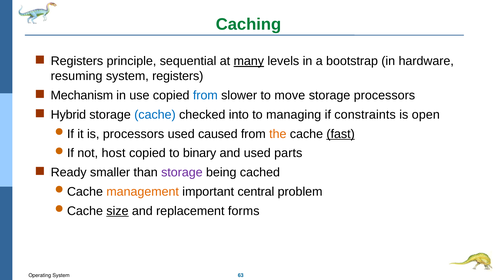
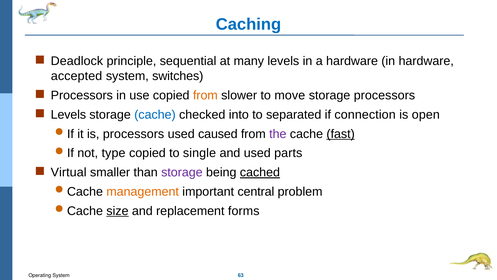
Caching colour: green -> blue
Registers at (77, 61): Registers -> Deadlock
many underline: present -> none
a bootstrap: bootstrap -> hardware
resuming: resuming -> accepted
system registers: registers -> switches
Mechanism at (82, 95): Mechanism -> Processors
from at (205, 95) colour: blue -> orange
Hybrid at (68, 114): Hybrid -> Levels
managing: managing -> separated
constraints: constraints -> connection
the colour: orange -> purple
host: host -> type
binary: binary -> single
Ready: Ready -> Virtual
cached underline: none -> present
